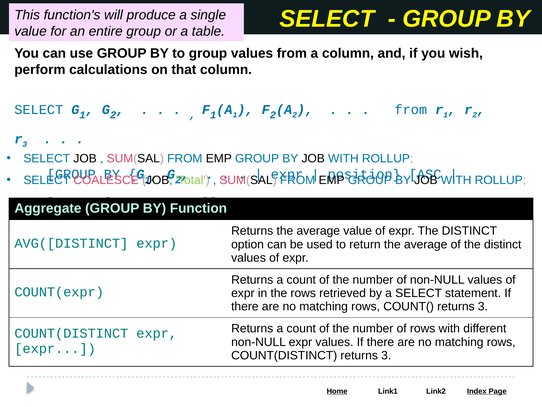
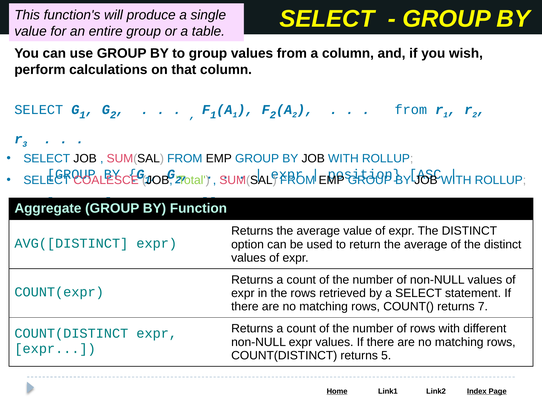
COUNT( returns 3: 3 -> 7
COUNT(DISTINCT returns 3: 3 -> 5
